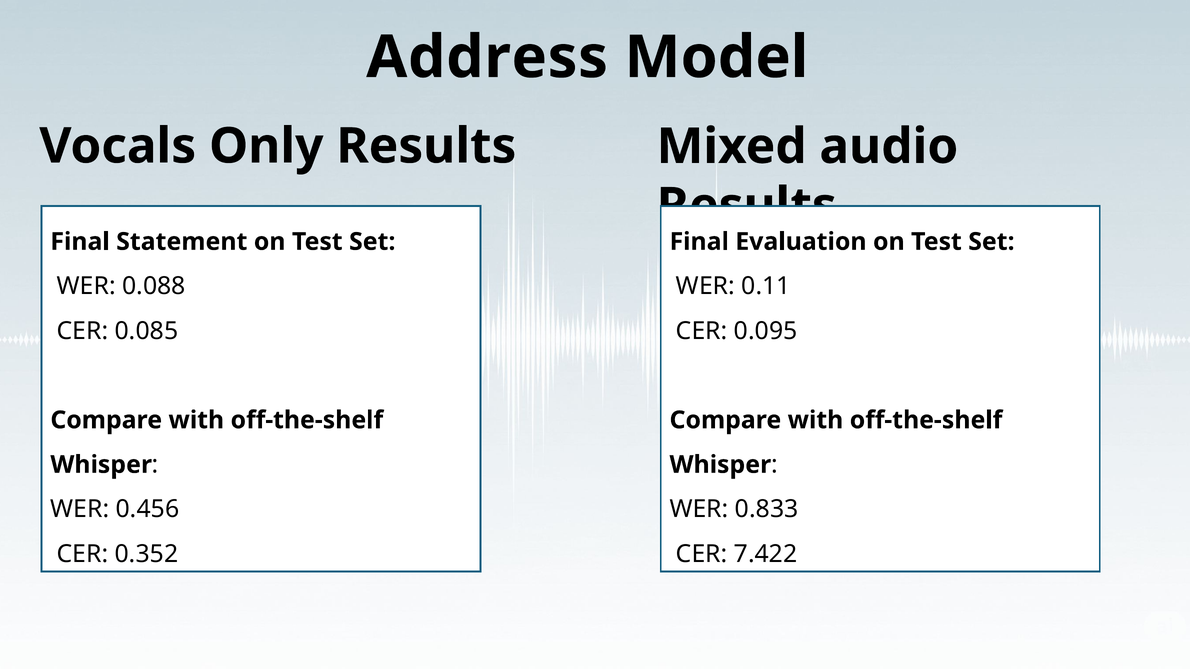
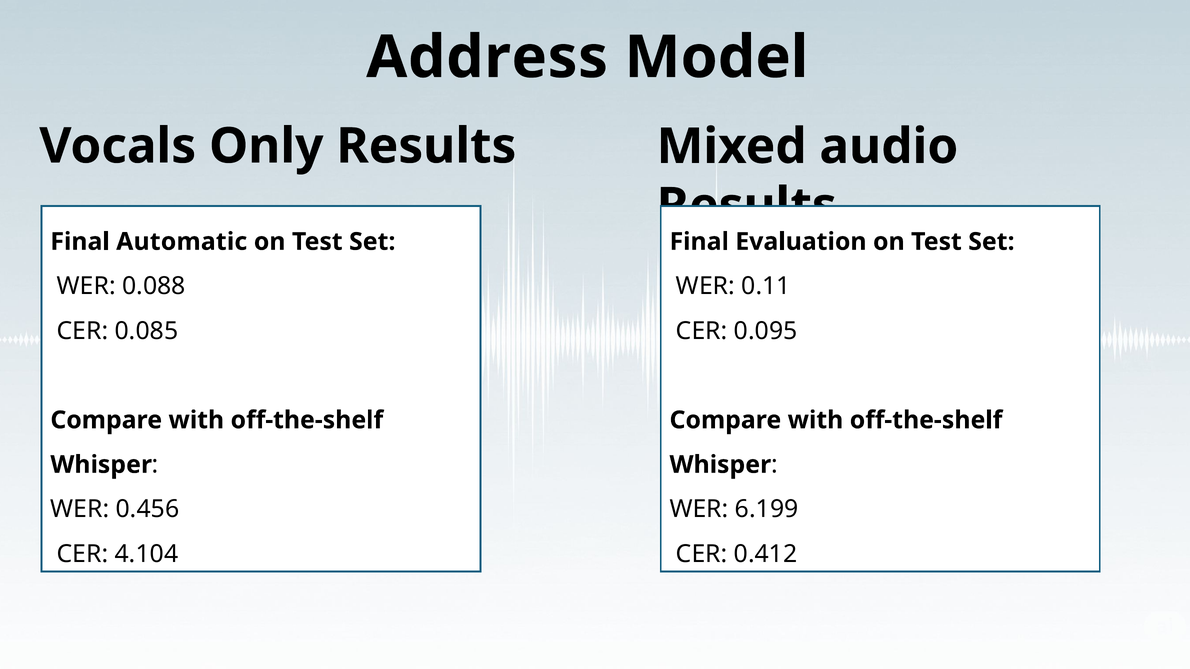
Statement: Statement -> Automatic
0.833: 0.833 -> 6.199
0.352: 0.352 -> 4.104
7.422: 7.422 -> 0.412
